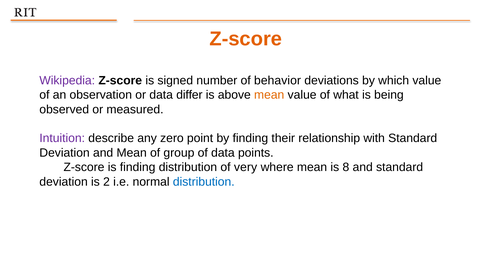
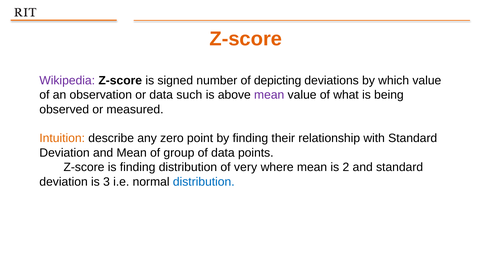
behavior: behavior -> depicting
differ: differ -> such
mean at (269, 95) colour: orange -> purple
Intuition colour: purple -> orange
8: 8 -> 2
2: 2 -> 3
